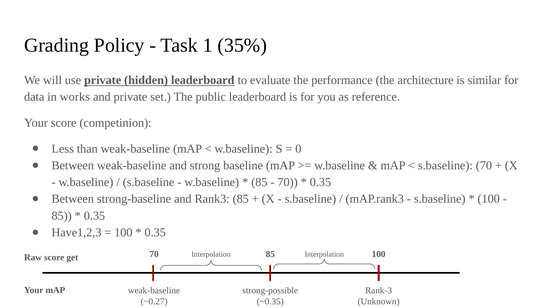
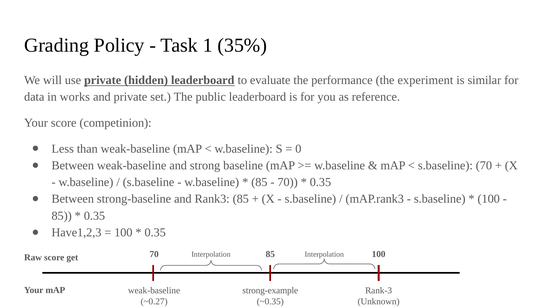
architecture: architecture -> experiment
strong-possible: strong-possible -> strong-example
